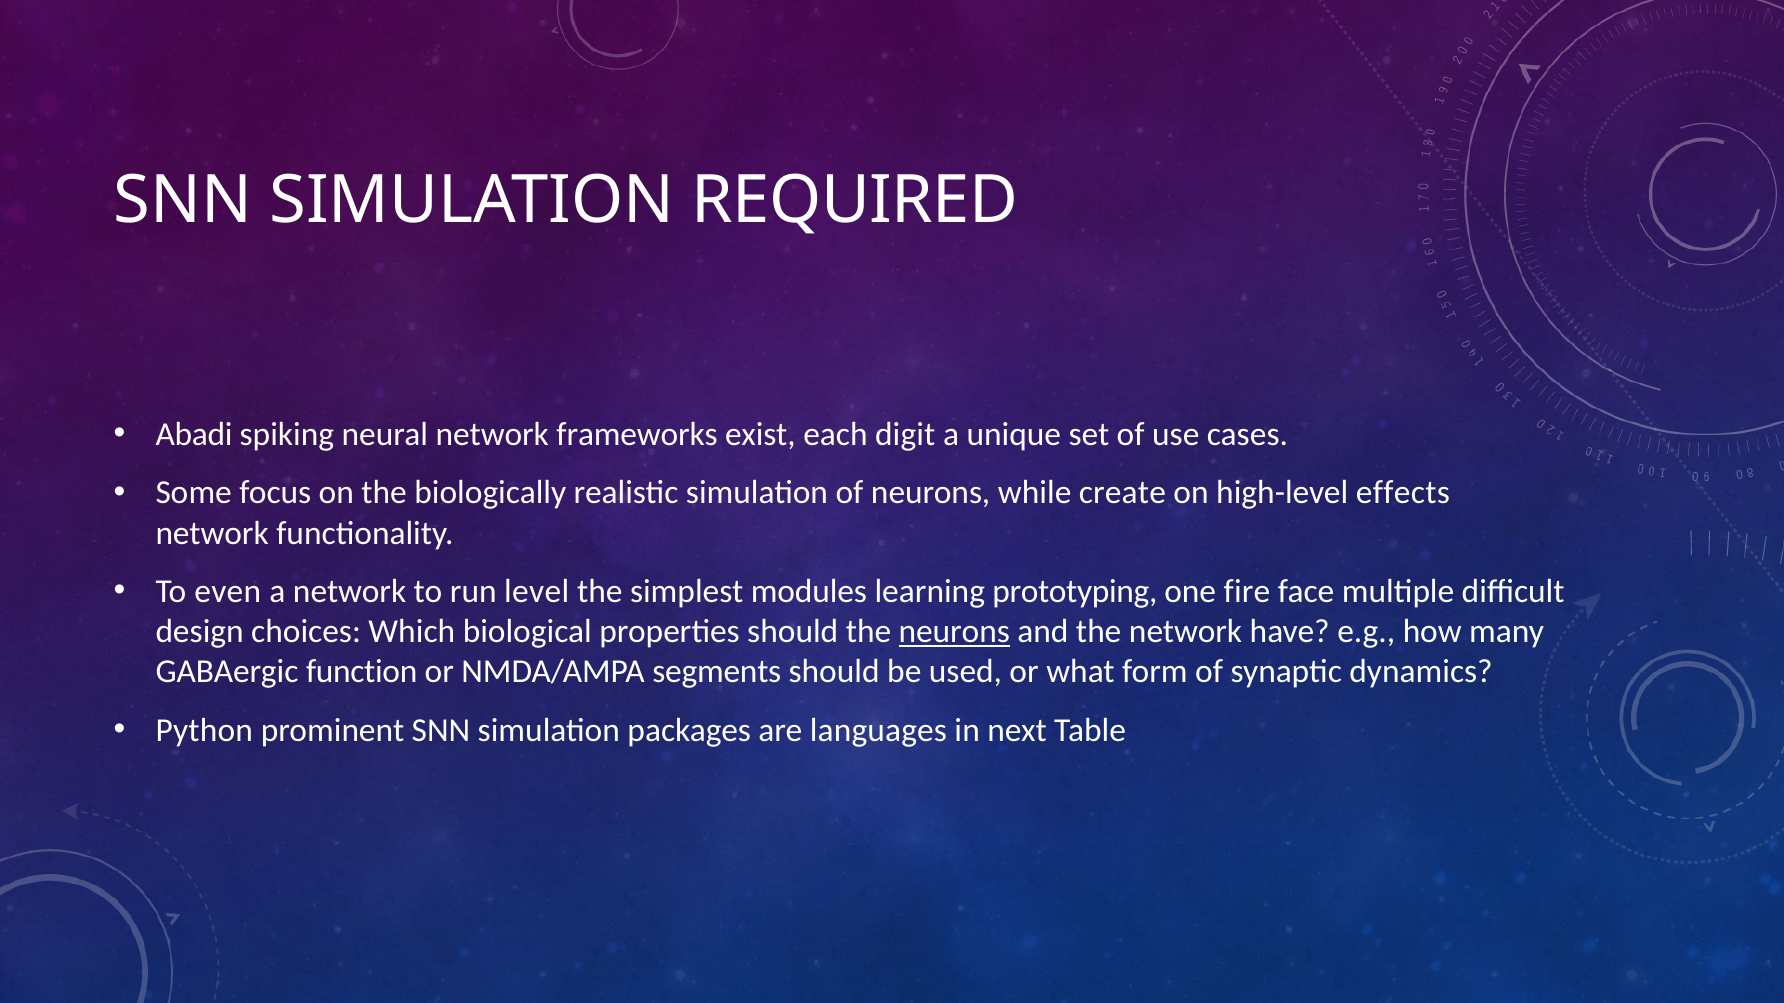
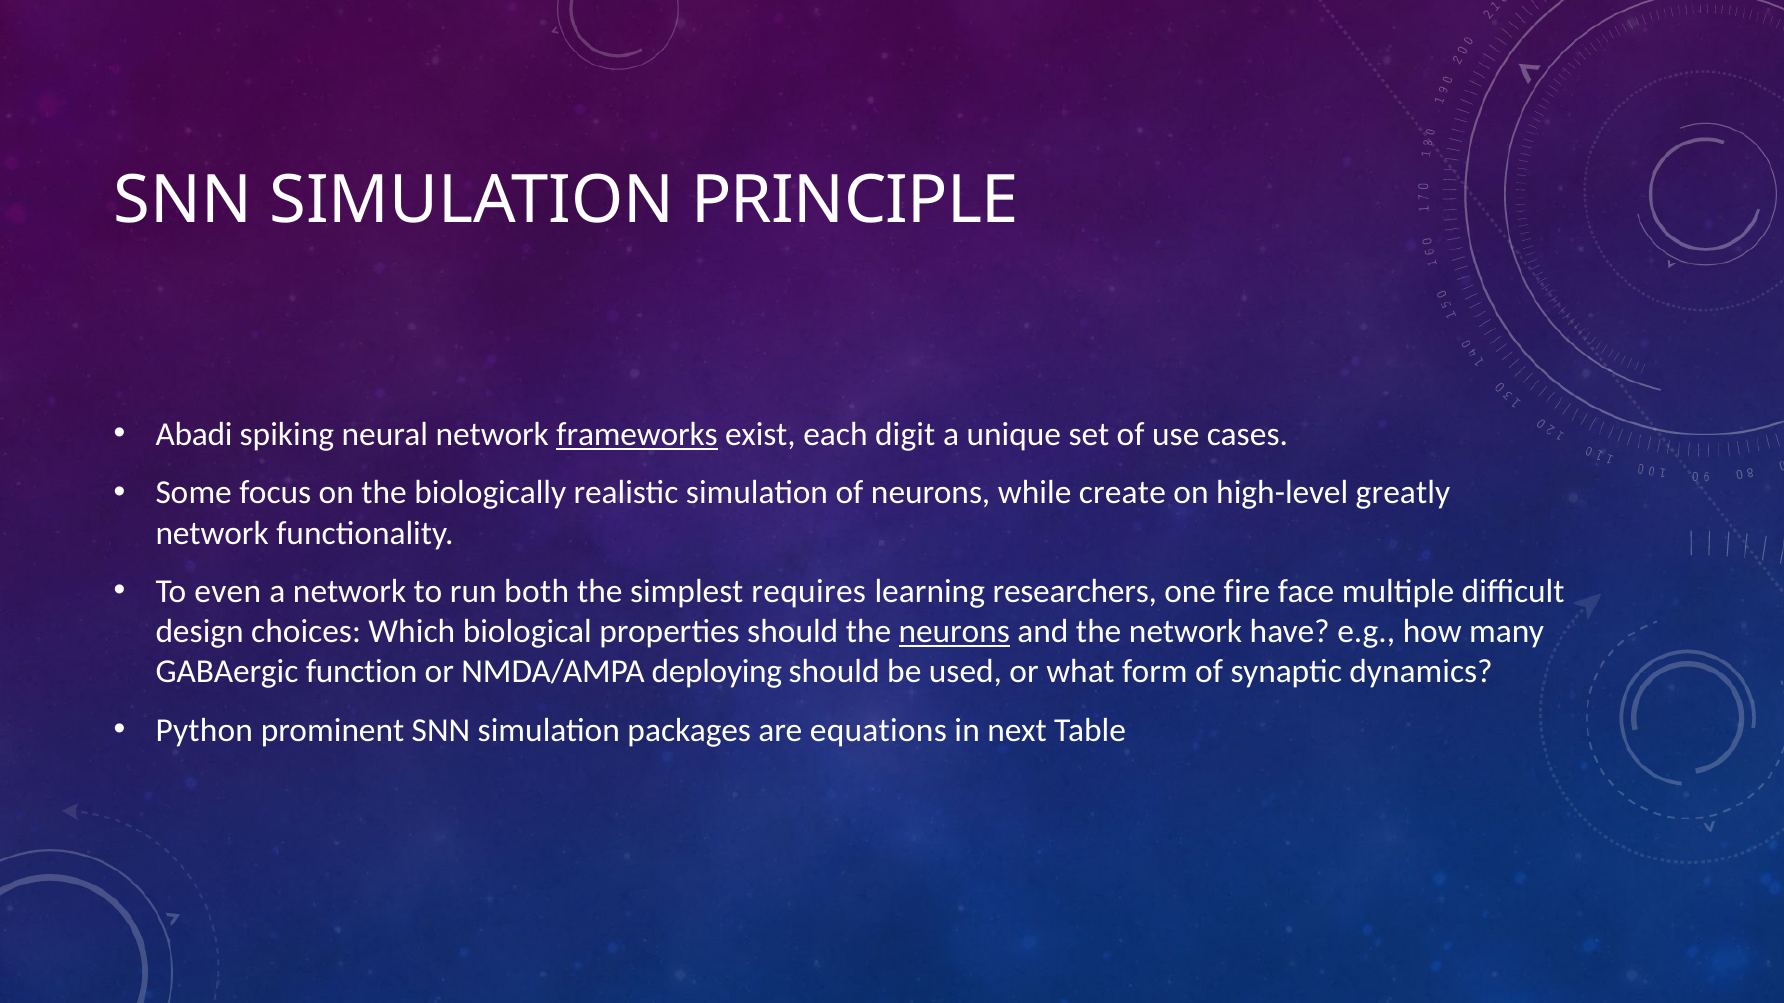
REQUIRED: REQUIRED -> PRINCIPLE
frameworks underline: none -> present
effects: effects -> greatly
level: level -> both
modules: modules -> requires
prototyping: prototyping -> researchers
segments: segments -> deploying
languages: languages -> equations
